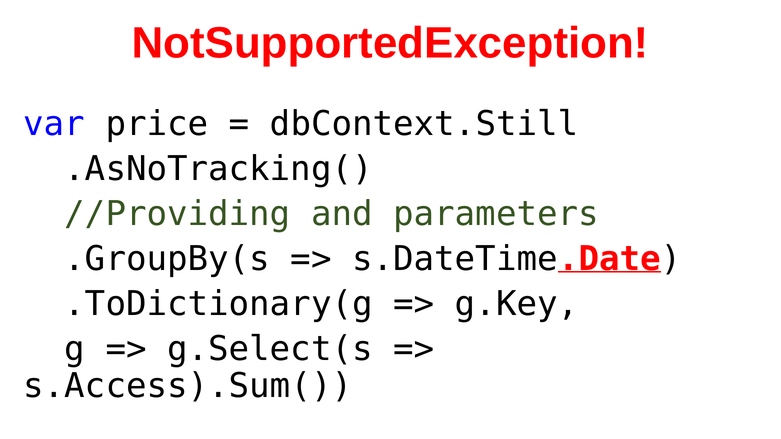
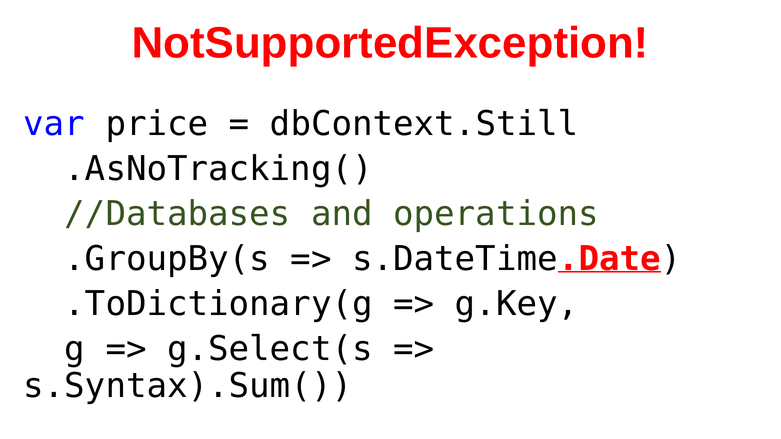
//Providing: //Providing -> //Databases
parameters: parameters -> operations
s.Access).Sum(: s.Access).Sum( -> s.Syntax).Sum(
